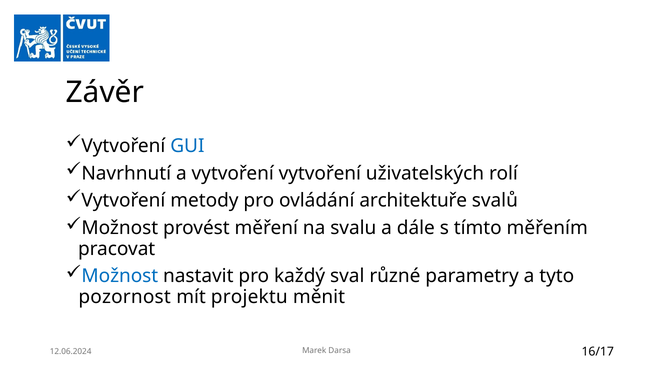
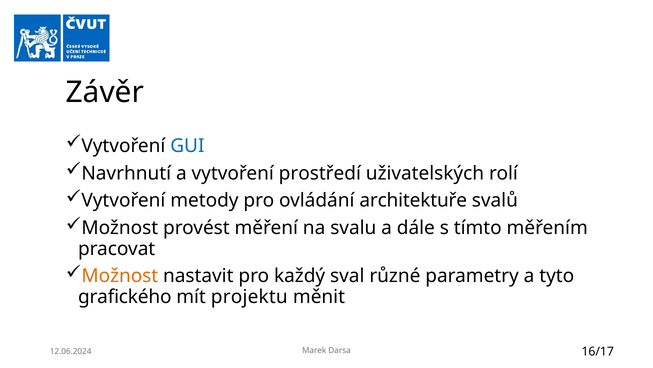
vytvoření vytvoření: vytvoření -> prostředí
Možnost at (120, 276) colour: blue -> orange
pozornost: pozornost -> grafického
